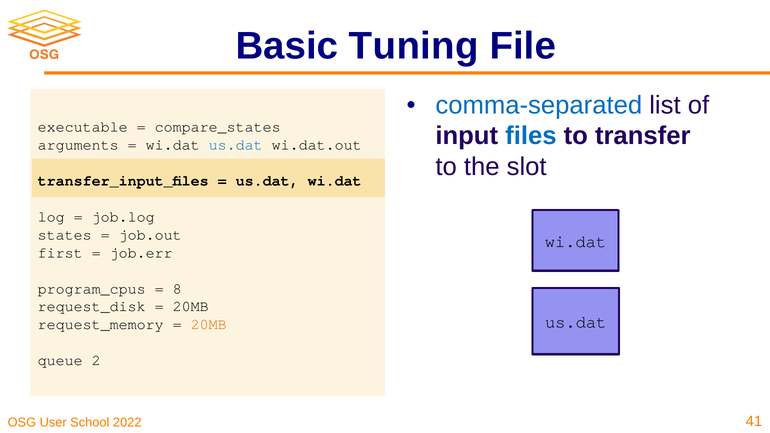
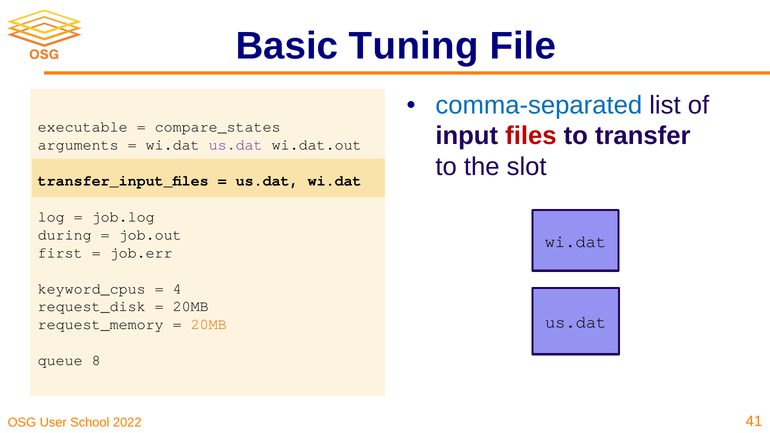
files colour: blue -> red
us.dat at (236, 145) colour: blue -> purple
states: states -> during
program_cpus: program_cpus -> keyword_cpus
8: 8 -> 4
2: 2 -> 8
